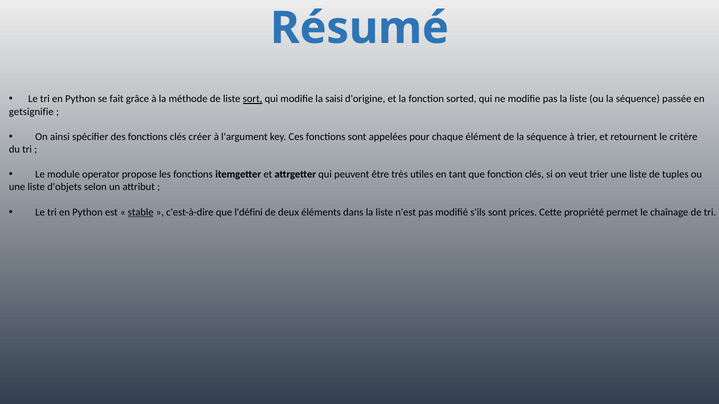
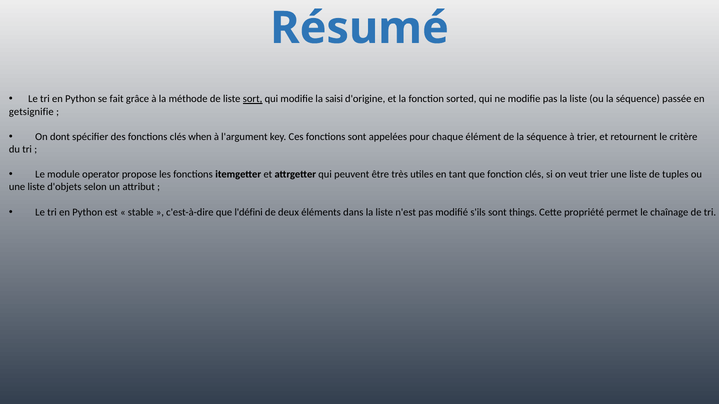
ainsi: ainsi -> dont
créer: créer -> when
stable underline: present -> none
prices: prices -> things
